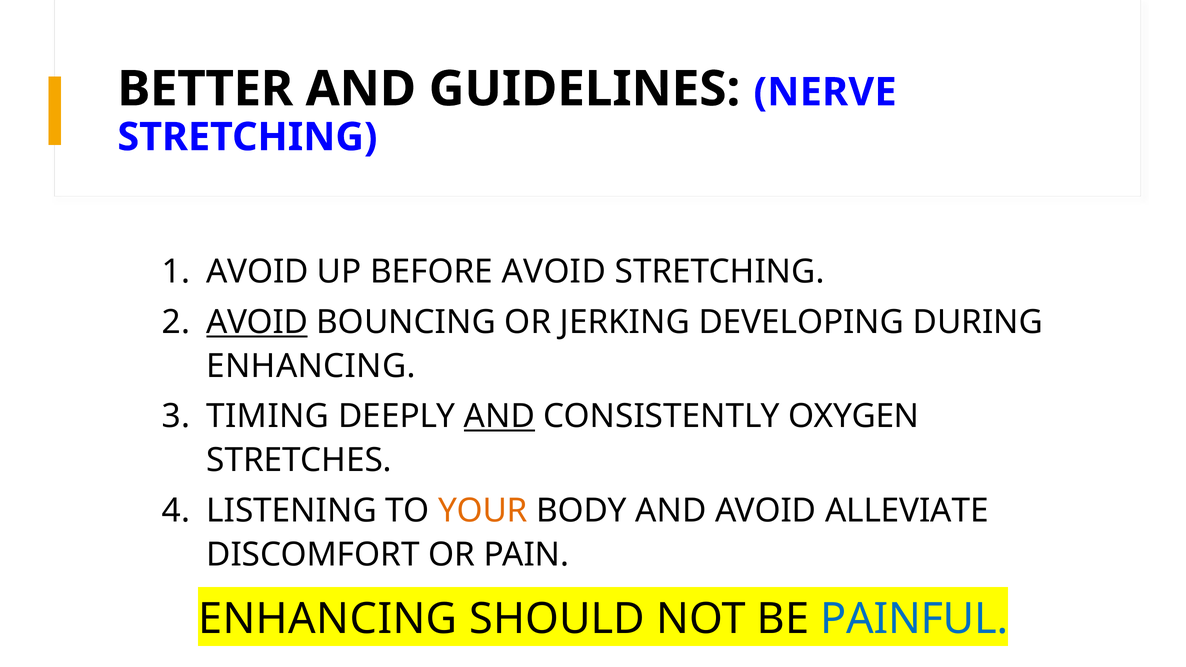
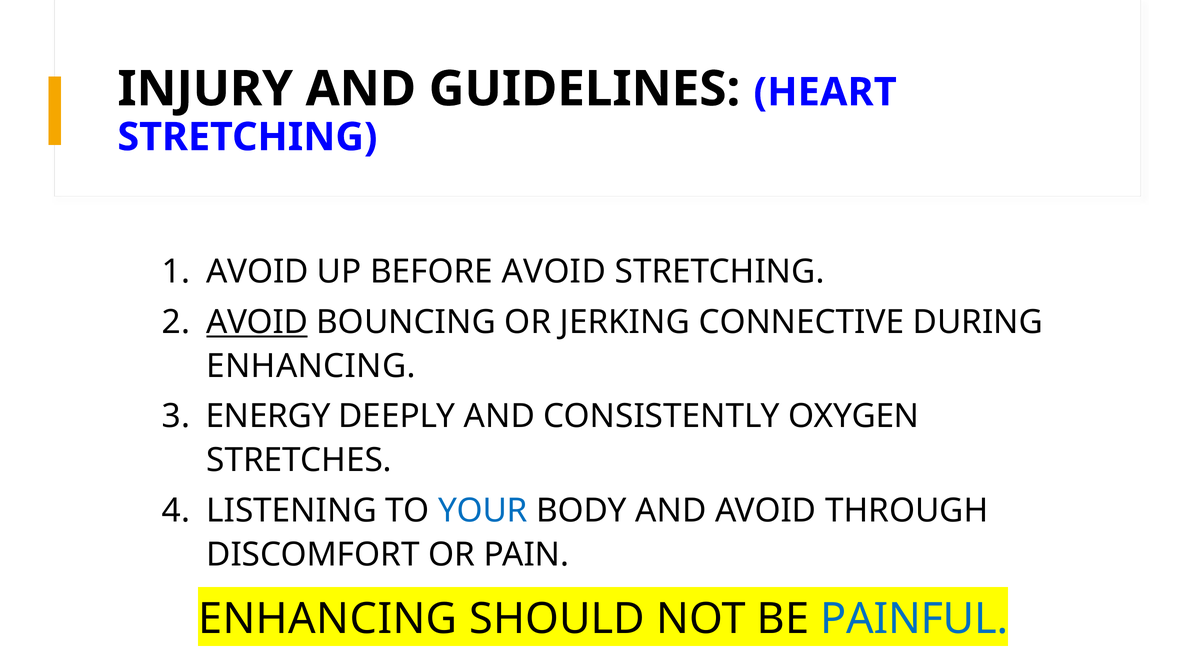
BETTER: BETTER -> INJURY
NERVE: NERVE -> HEART
DEVELOPING: DEVELOPING -> CONNECTIVE
TIMING: TIMING -> ENERGY
AND at (499, 416) underline: present -> none
YOUR colour: orange -> blue
ALLEVIATE: ALLEVIATE -> THROUGH
